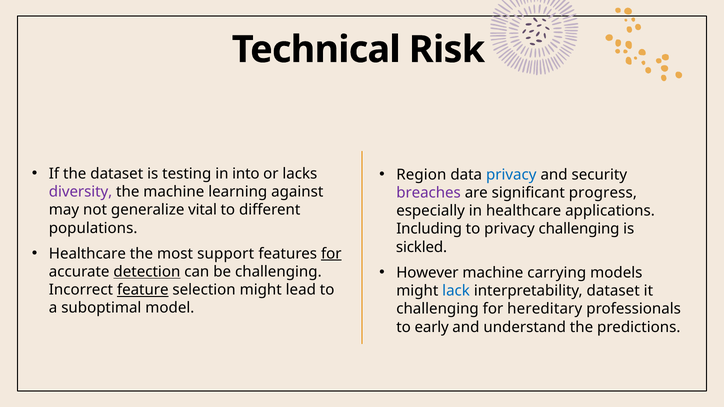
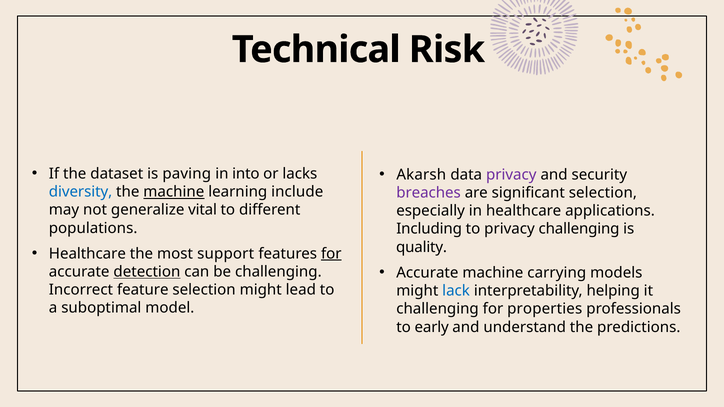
testing: testing -> paving
Region: Region -> Akarsh
privacy at (511, 175) colour: blue -> purple
diversity colour: purple -> blue
machine at (174, 192) underline: none -> present
against: against -> include
significant progress: progress -> selection
sickled: sickled -> quality
However at (427, 273): However -> Accurate
feature underline: present -> none
interpretability dataset: dataset -> helping
hereditary: hereditary -> properties
